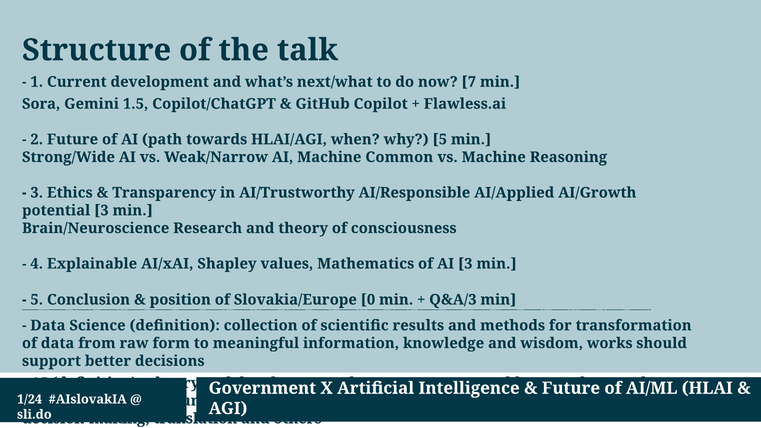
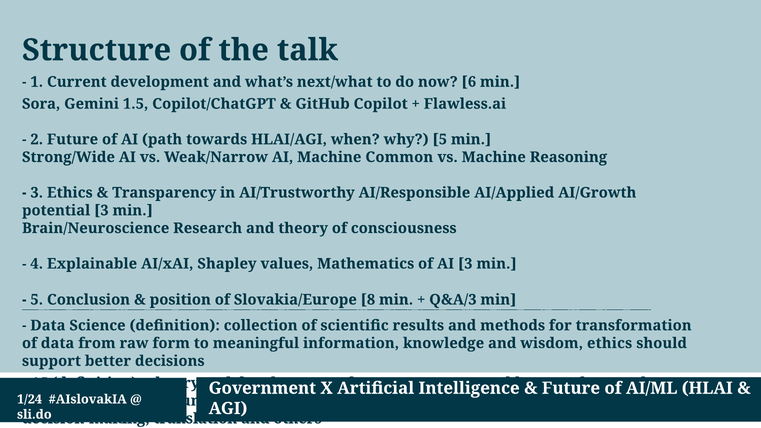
7: 7 -> 6
0: 0 -> 8
wisdom works: works -> ethics
